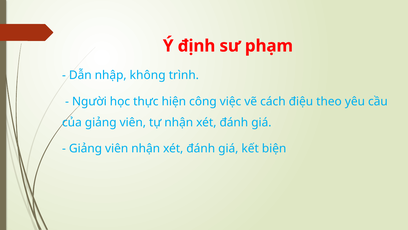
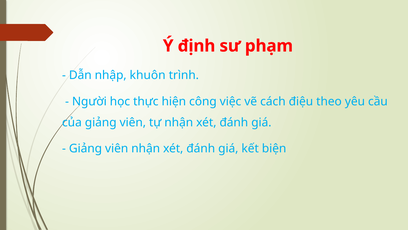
không: không -> khuôn
